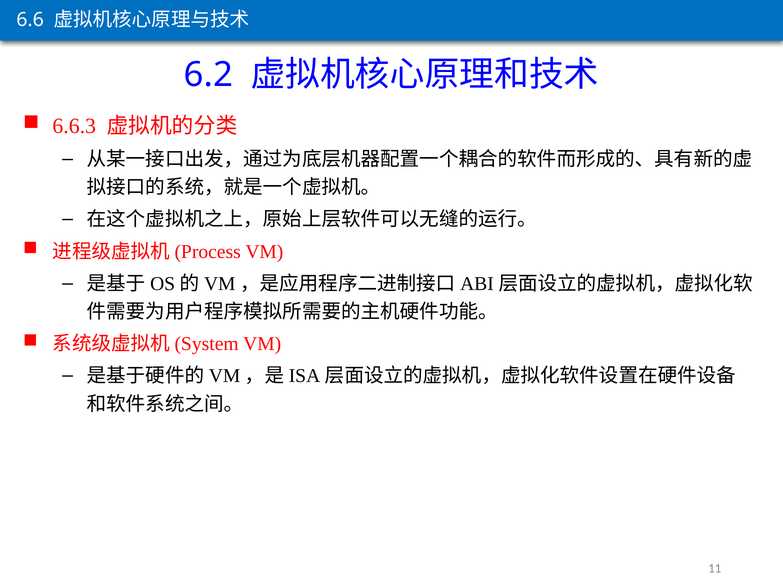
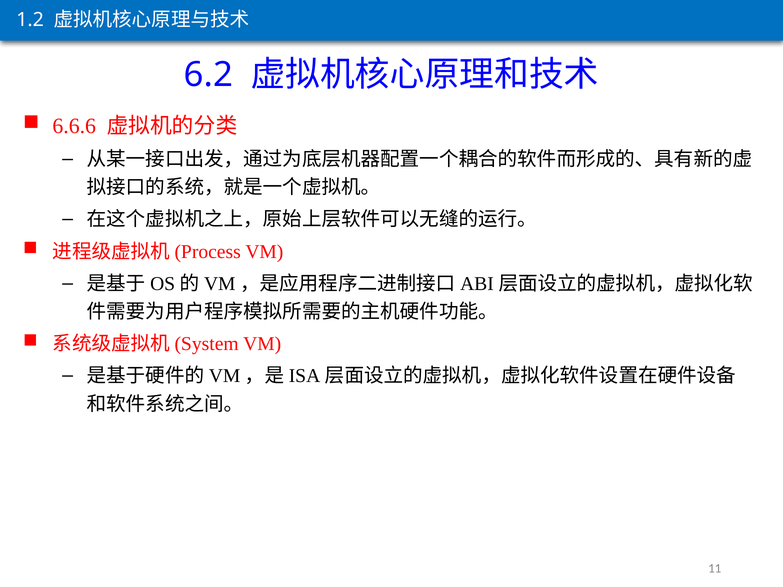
6.6: 6.6 -> 1.2
6.6.3: 6.6.3 -> 6.6.6
